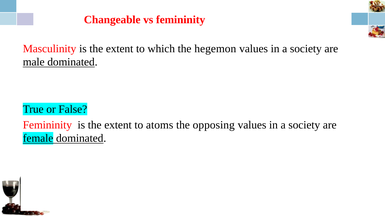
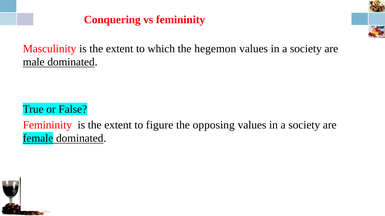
Changeable: Changeable -> Conquering
atoms: atoms -> figure
